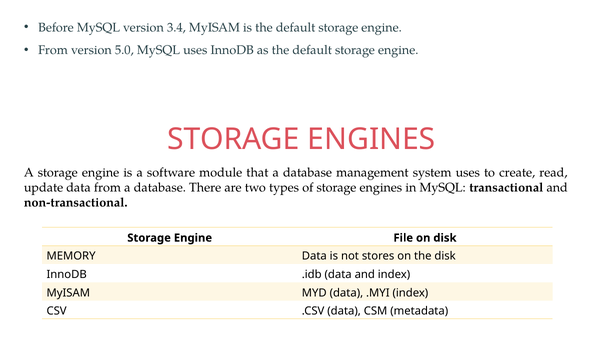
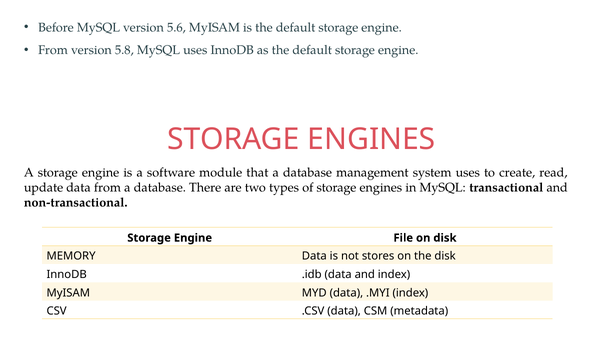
3.4: 3.4 -> 5.6
5.0: 5.0 -> 5.8
